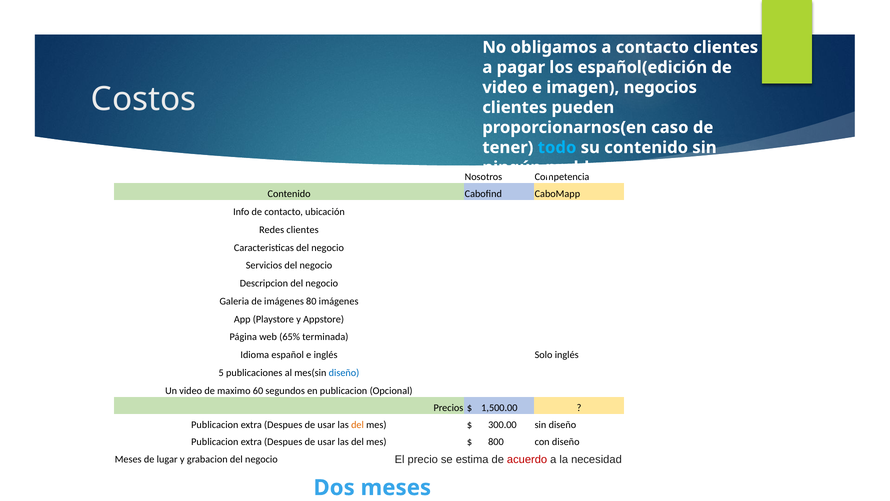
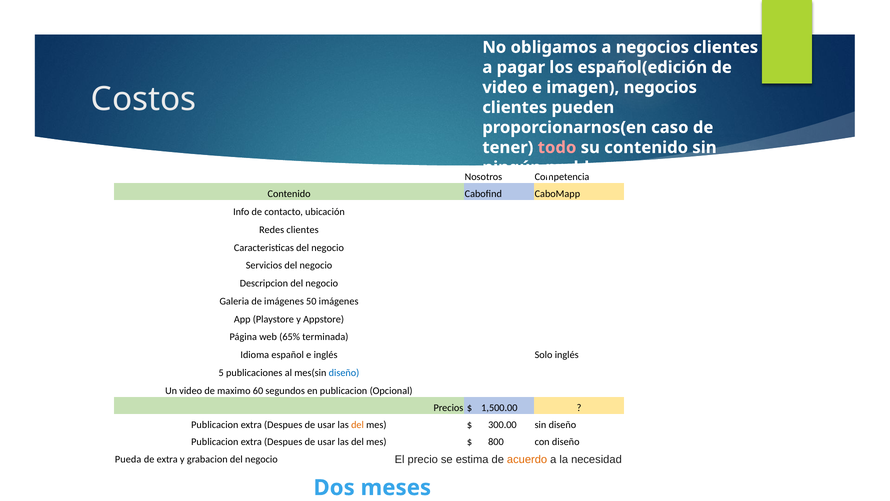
a contacto: contacto -> negocios
todo colour: light blue -> pink
80: 80 -> 50
Meses at (128, 459): Meses -> Pueda
de lugar: lugar -> extra
acuerdo colour: red -> orange
